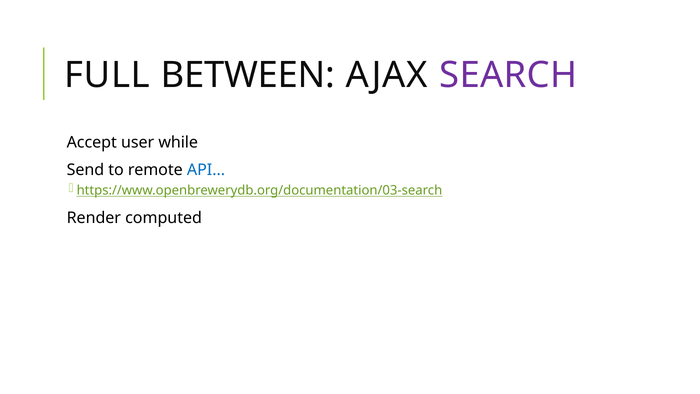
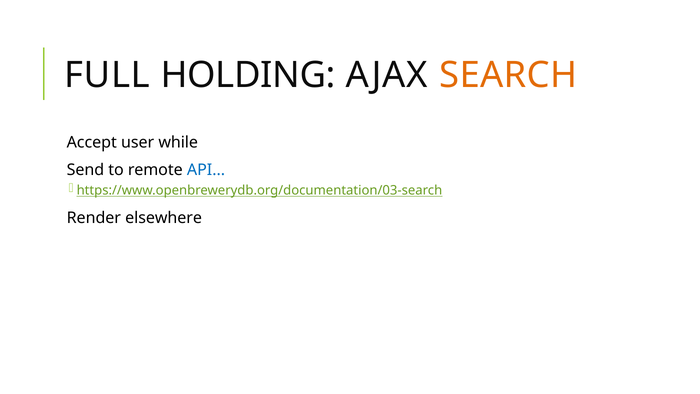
BETWEEN: BETWEEN -> HOLDING
SEARCH colour: purple -> orange
computed: computed -> elsewhere
